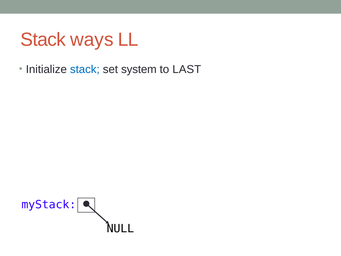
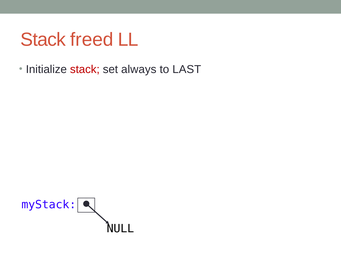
ways: ways -> freed
stack at (85, 69) colour: blue -> red
system: system -> always
